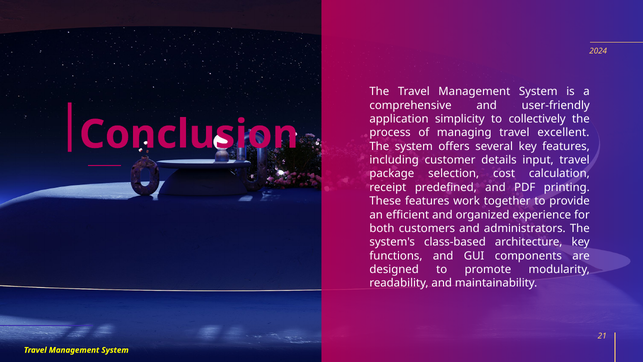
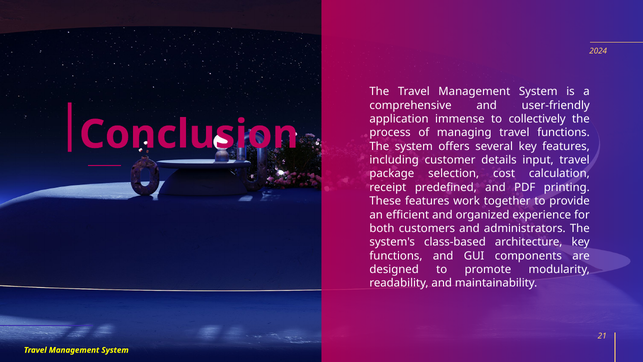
simplicity: simplicity -> immense
travel excellent: excellent -> functions
